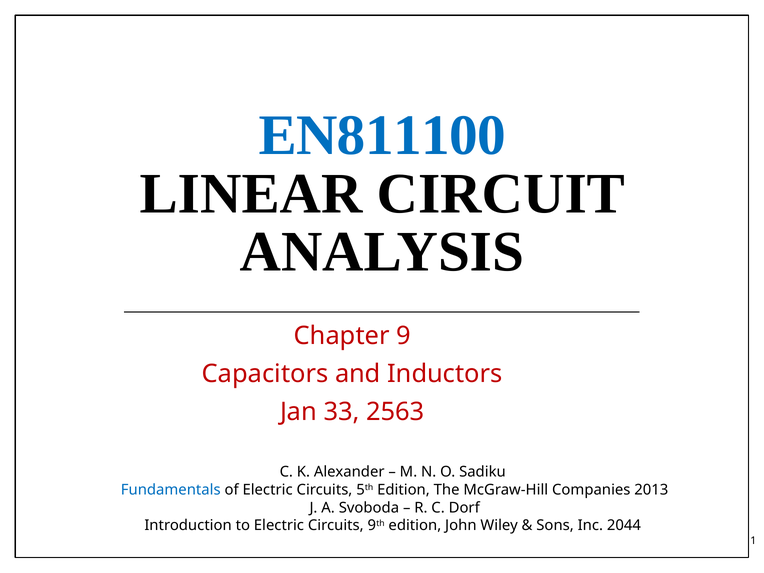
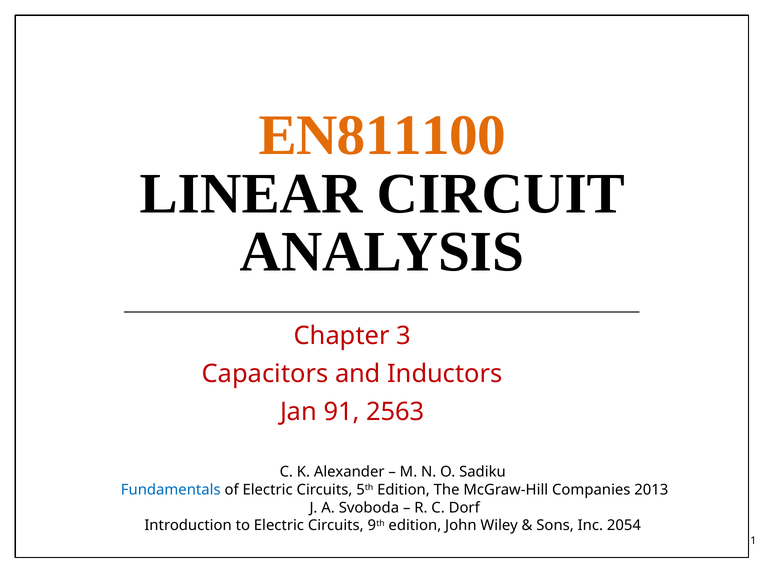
EN811100 colour: blue -> orange
9: 9 -> 3
33: 33 -> 91
2044: 2044 -> 2054
